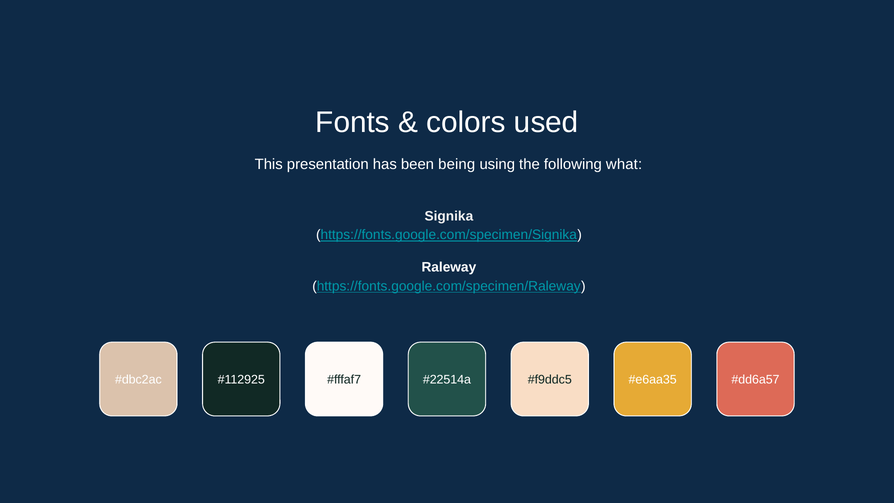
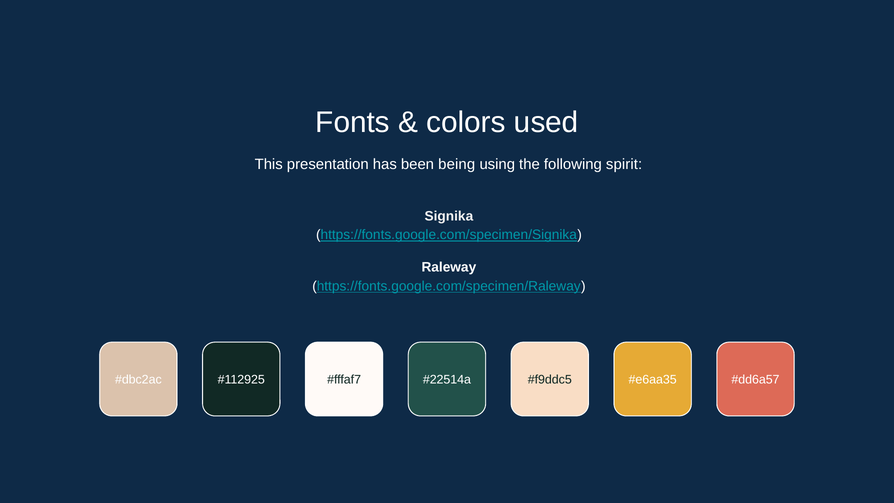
what: what -> spirit
